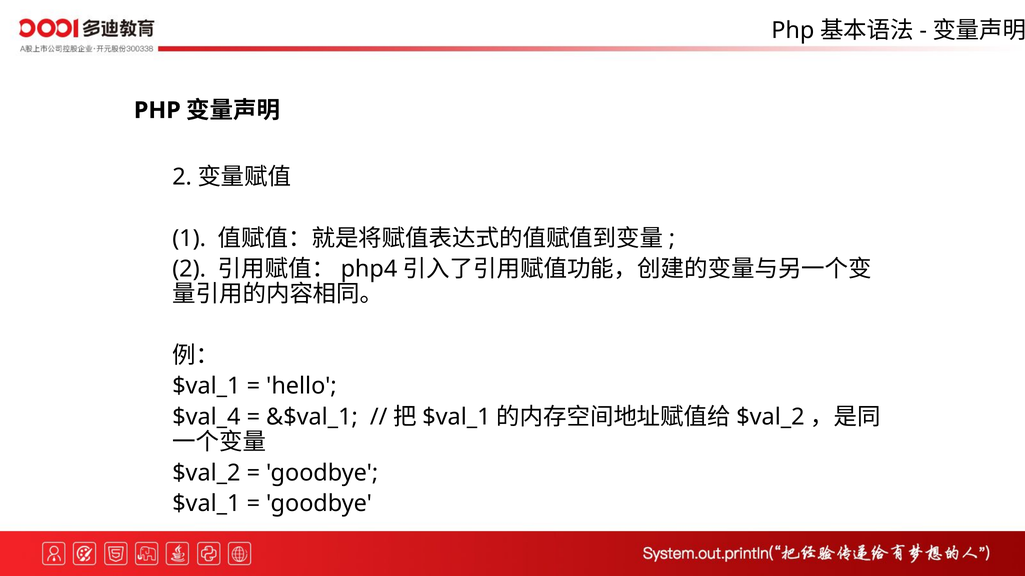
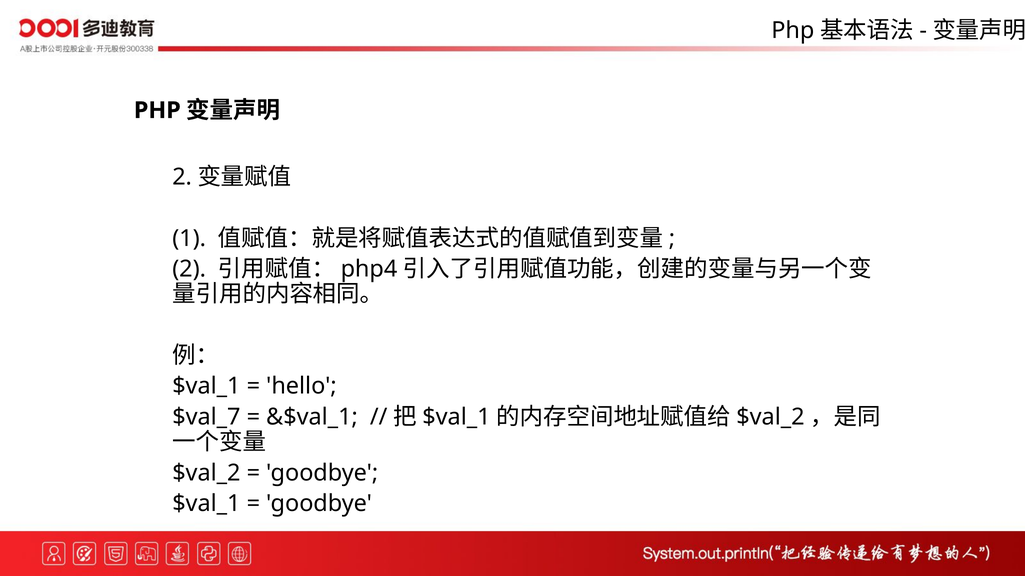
$val_4: $val_4 -> $val_7
